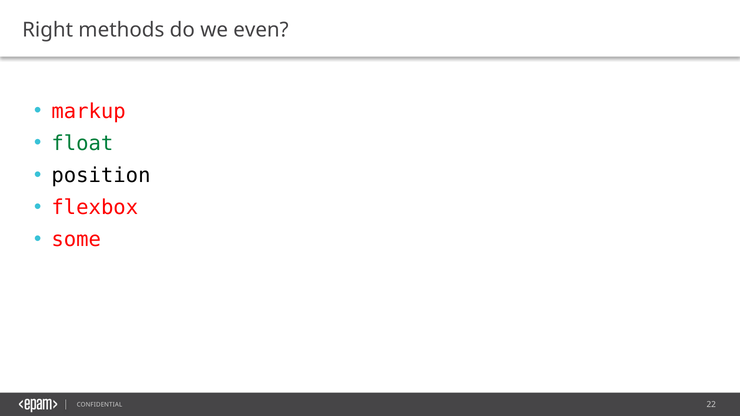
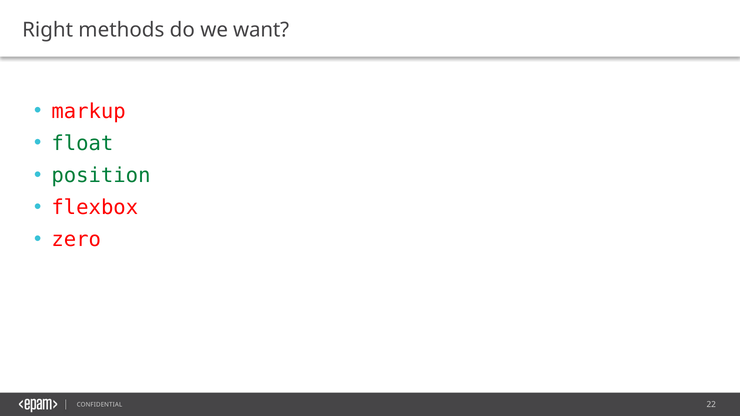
even: even -> want
position colour: black -> green
some: some -> zero
